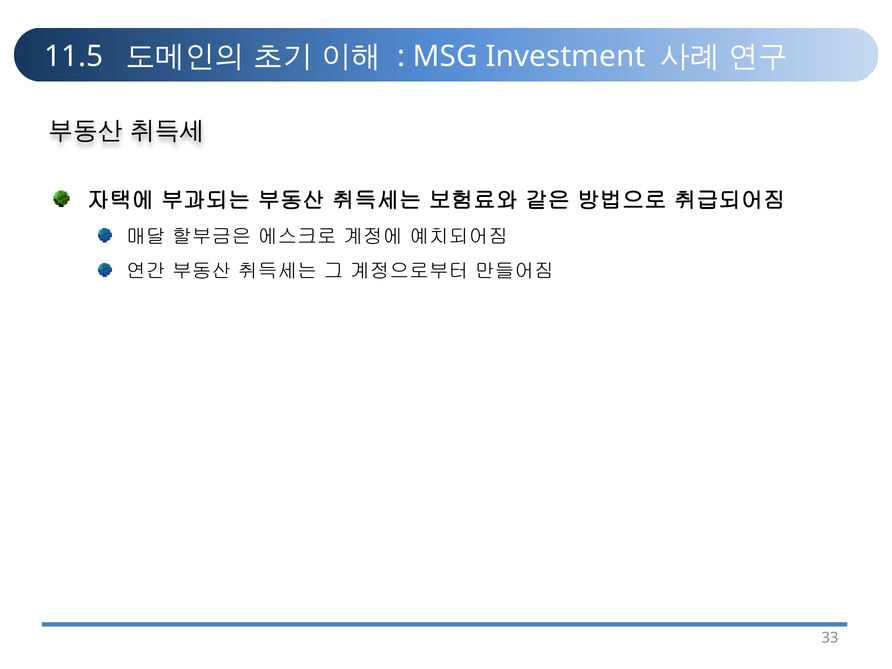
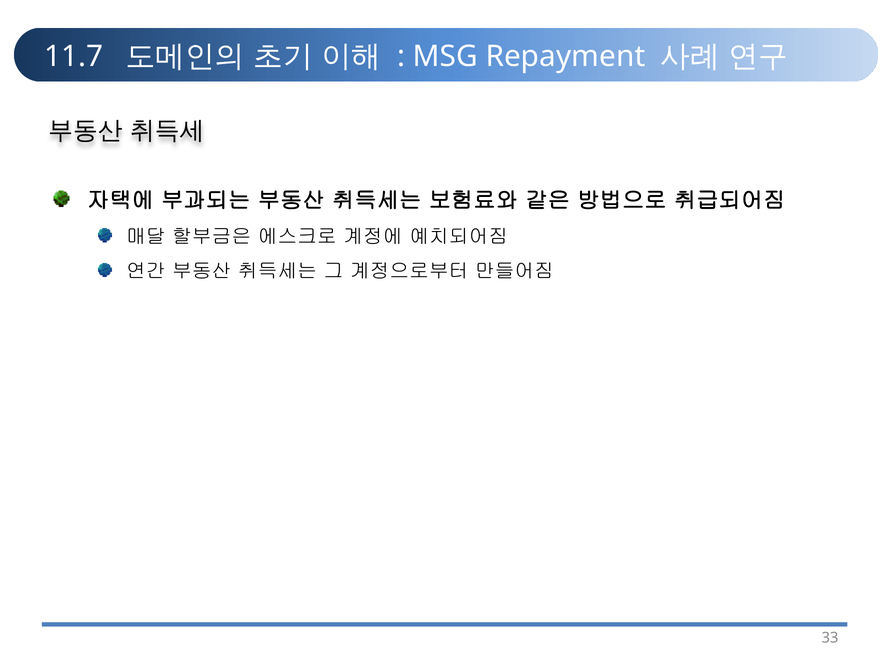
11.5: 11.5 -> 11.7
Investment: Investment -> Repayment
